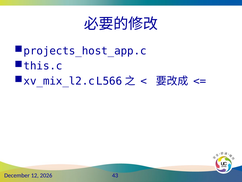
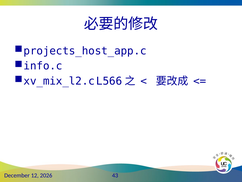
this.c: this.c -> info.c
